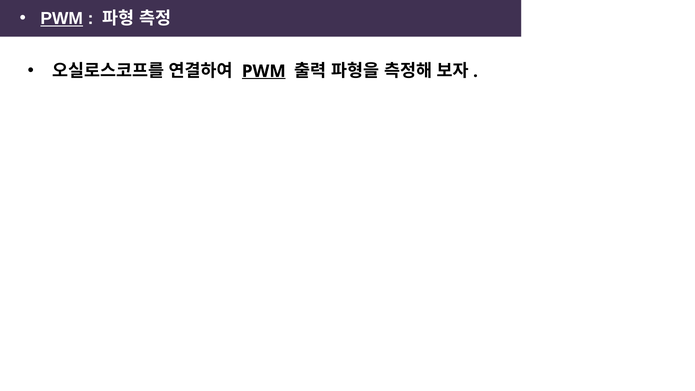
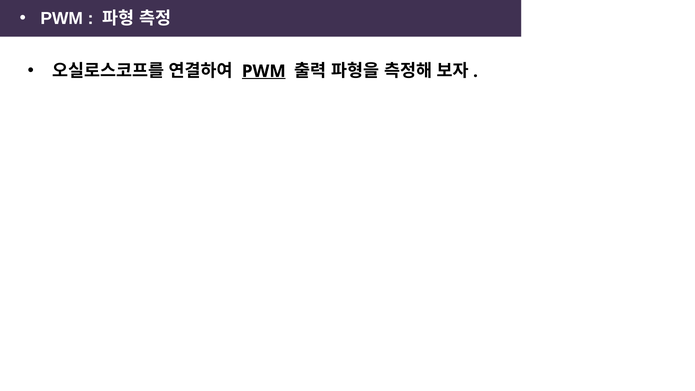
PWM at (62, 18) underline: present -> none
